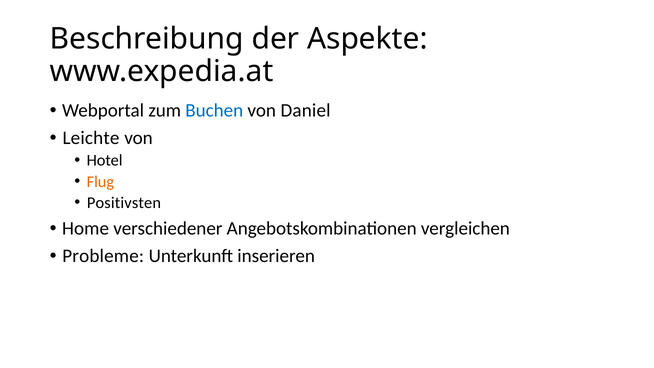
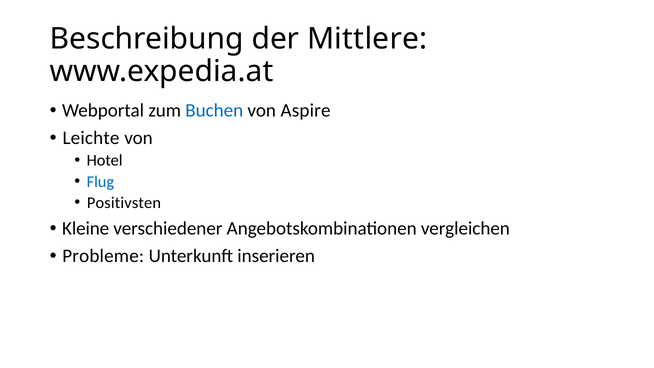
Aspekte: Aspekte -> Mittlere
Daniel: Daniel -> Aspire
Flug colour: orange -> blue
Home: Home -> Kleine
